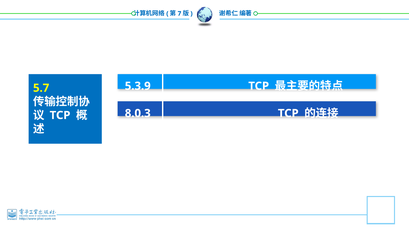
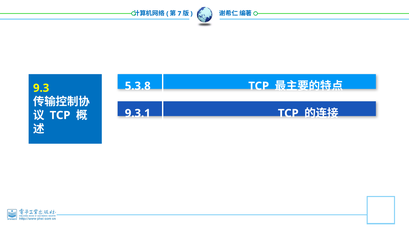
5.3.9: 5.3.9 -> 5.3.8
5.7: 5.7 -> 9.3
8.0.3: 8.0.3 -> 9.3.1
